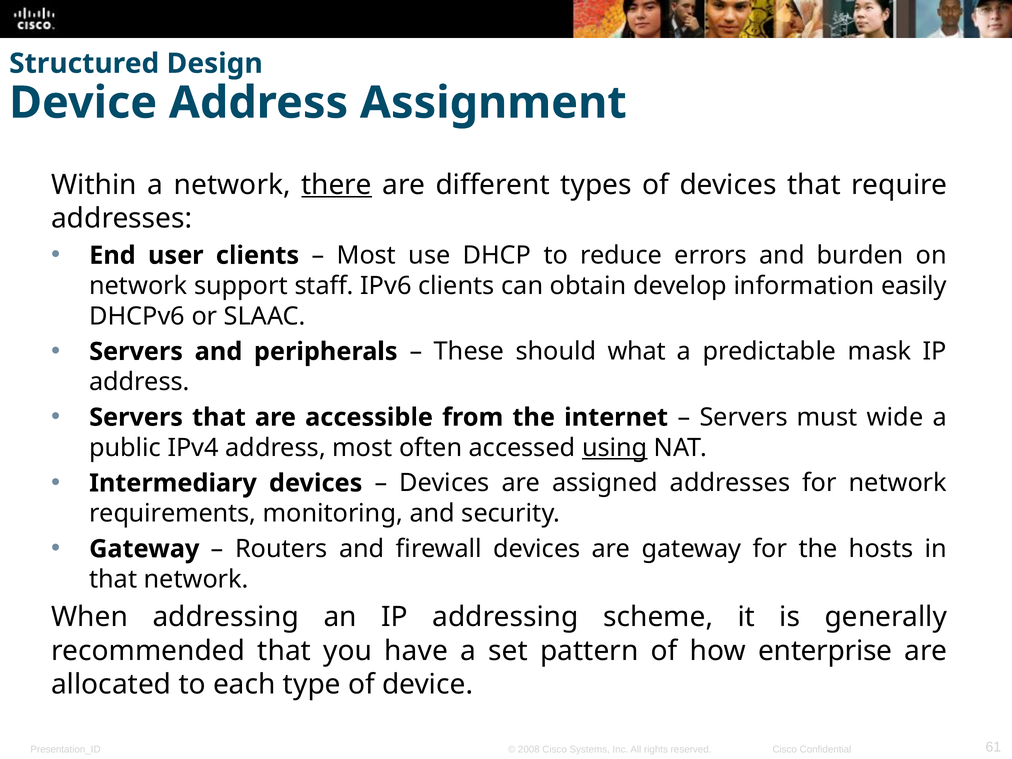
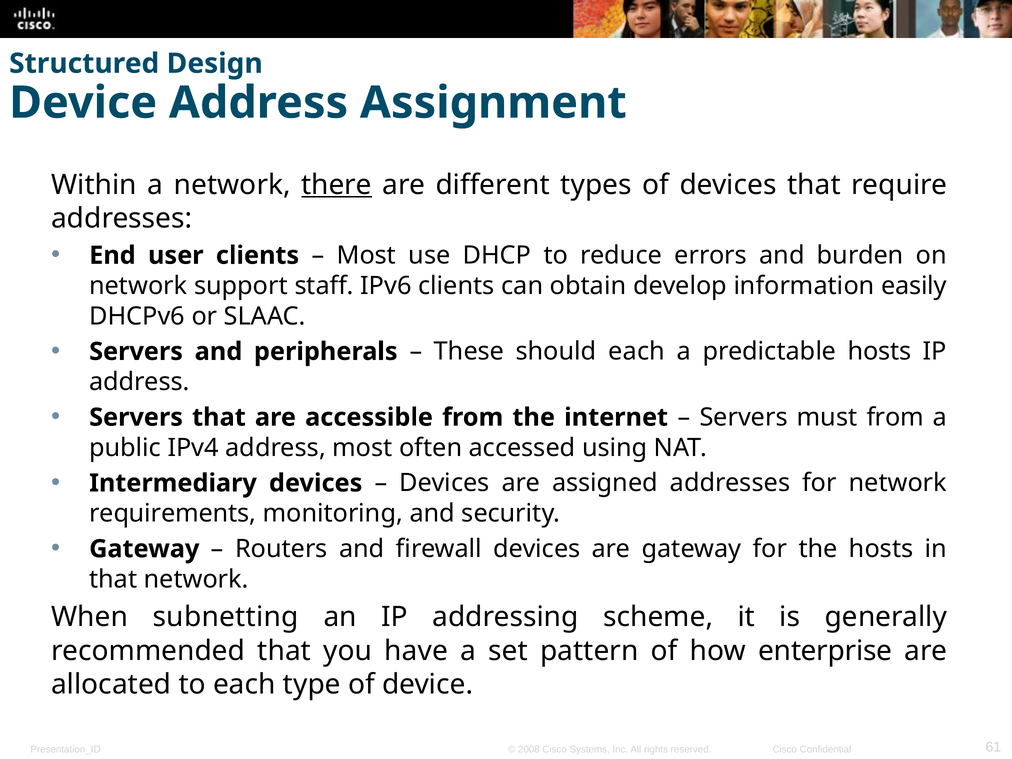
should what: what -> each
predictable mask: mask -> hosts
must wide: wide -> from
using underline: present -> none
When addressing: addressing -> subnetting
